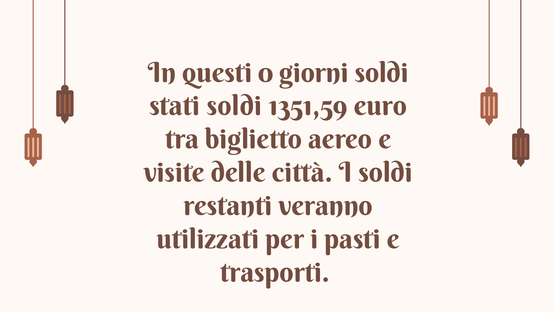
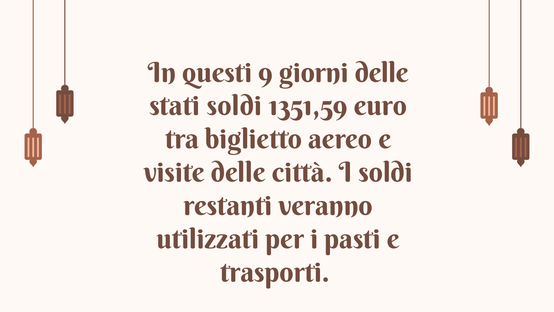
0: 0 -> 9
giorni soldi: soldi -> delle
